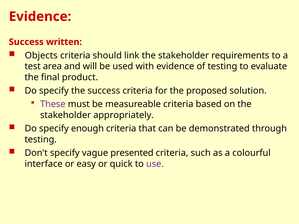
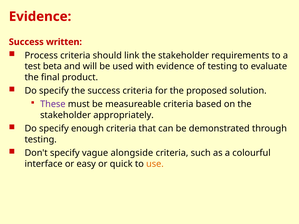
Objects: Objects -> Process
area: area -> beta
presented: presented -> alongside
use colour: purple -> orange
